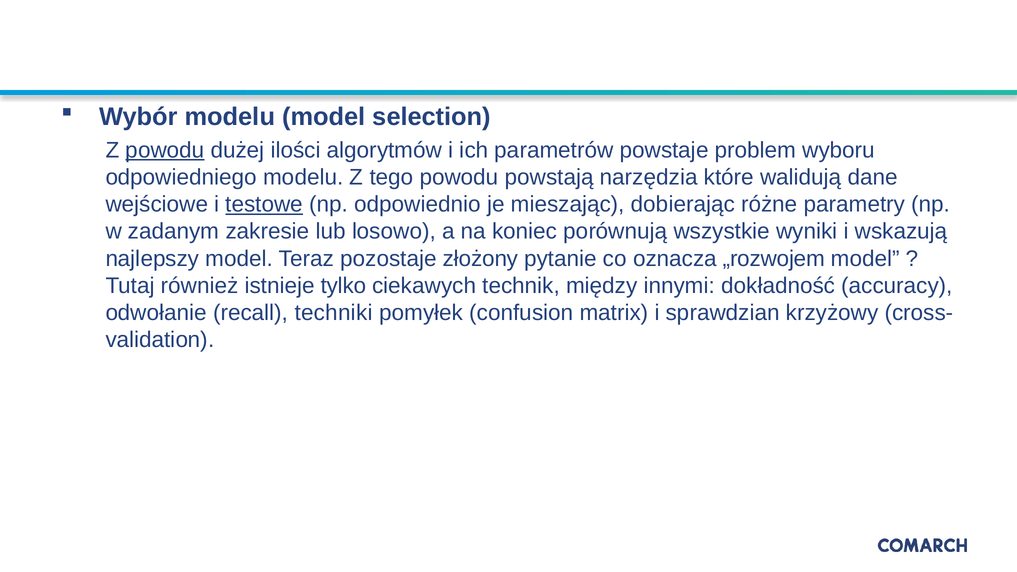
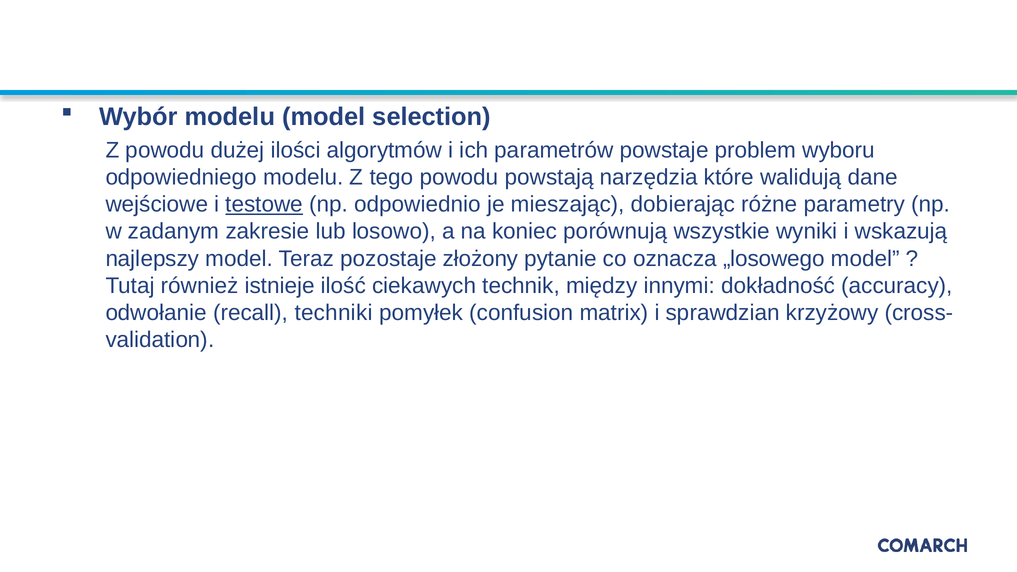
powodu at (165, 150) underline: present -> none
„rozwojem: „rozwojem -> „losowego
tylko: tylko -> ilość
